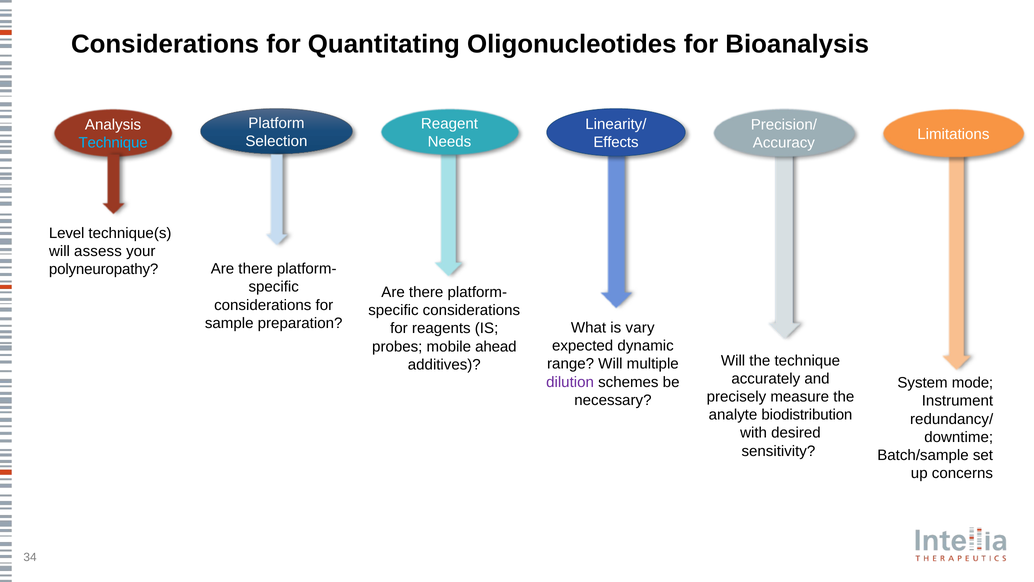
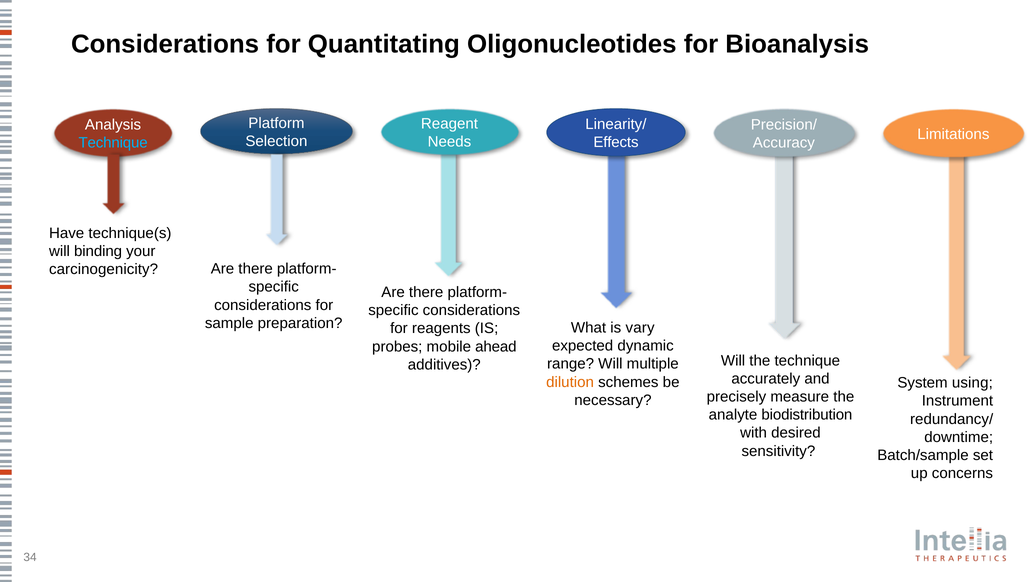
Level: Level -> Have
assess: assess -> binding
polyneuropathy: polyneuropathy -> carcinogenicity
dilution colour: purple -> orange
mode: mode -> using
